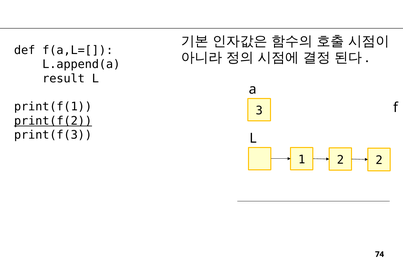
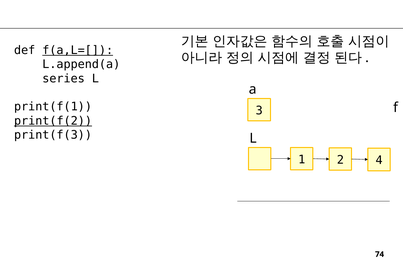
f(a,L=[ underline: none -> present
result: result -> series
2 2: 2 -> 4
